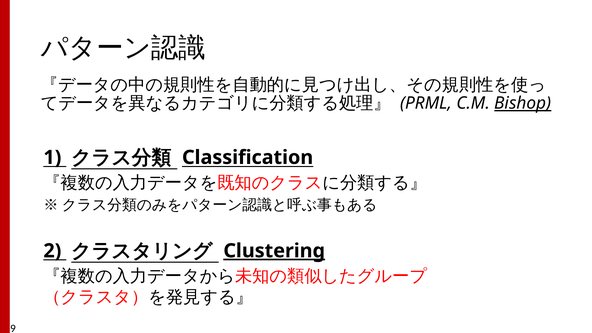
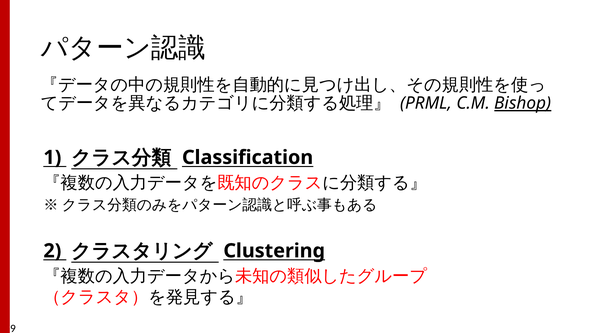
Clustering underline: present -> none
